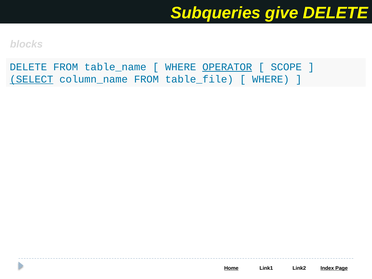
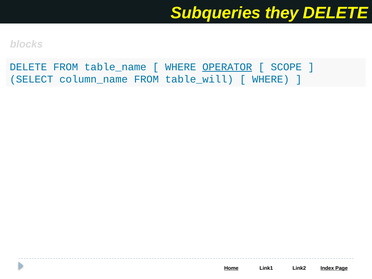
give: give -> they
SELECT underline: present -> none
table_file: table_file -> table_will
